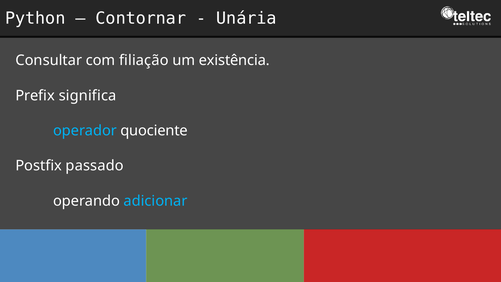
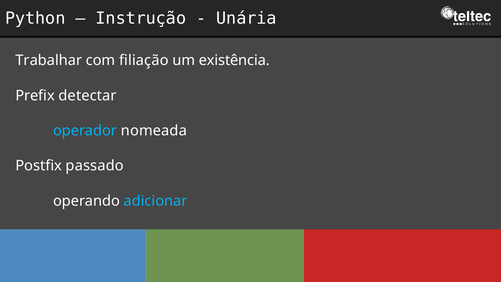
Contornar: Contornar -> Instrução
Consultar: Consultar -> Trabalhar
significa: significa -> detectar
quociente: quociente -> nomeada
